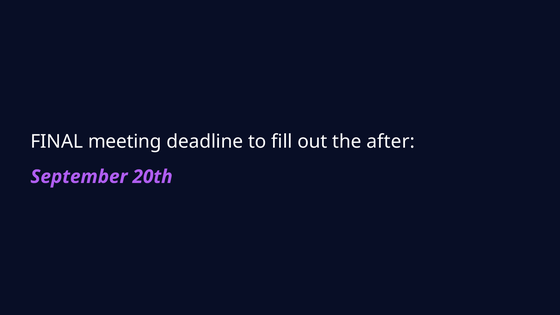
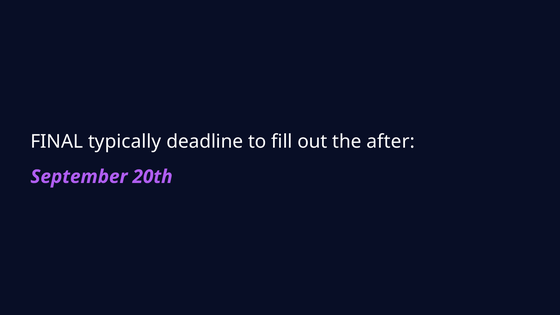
meeting: meeting -> typically
